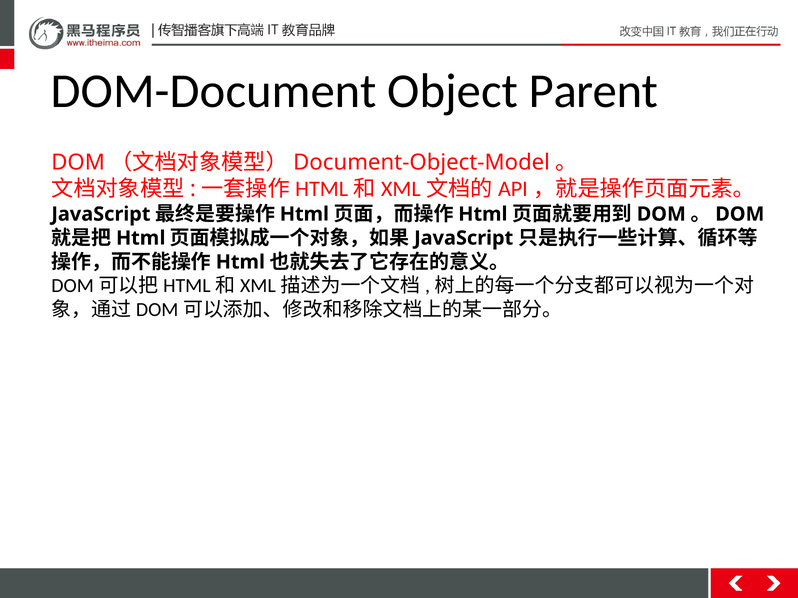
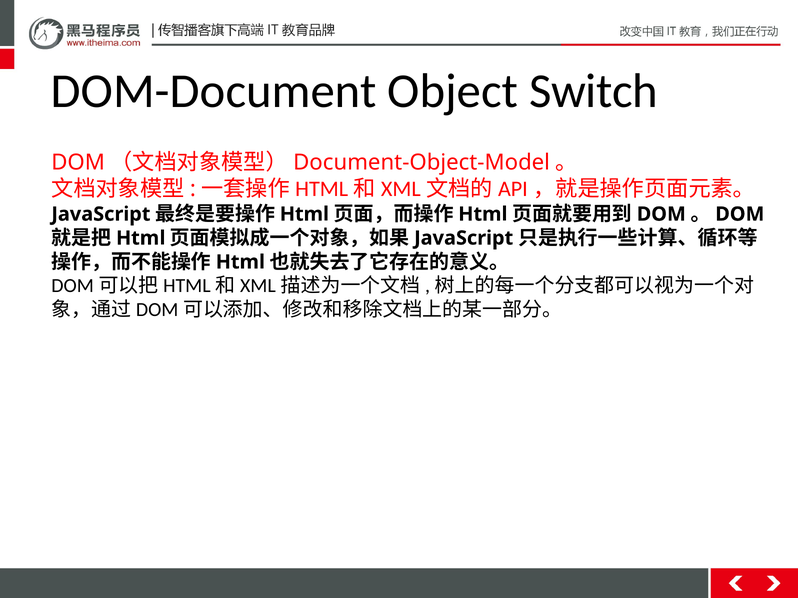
Parent: Parent -> Switch
